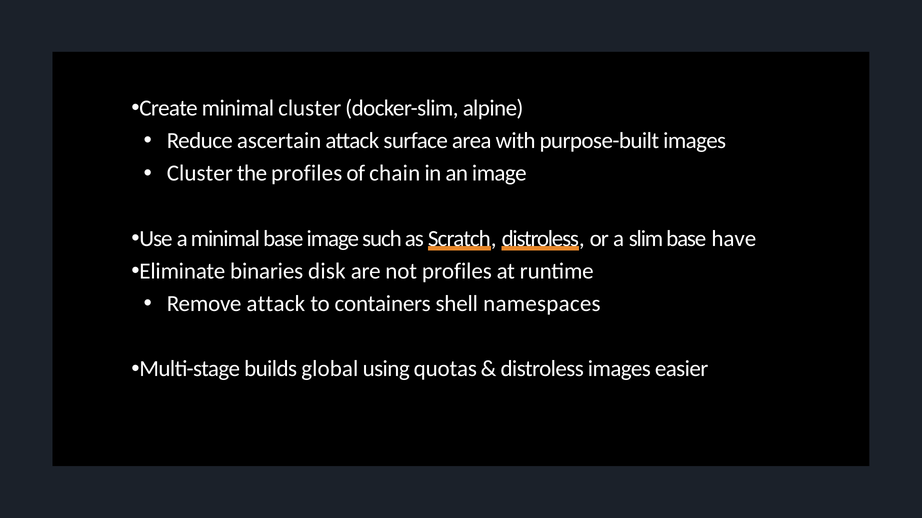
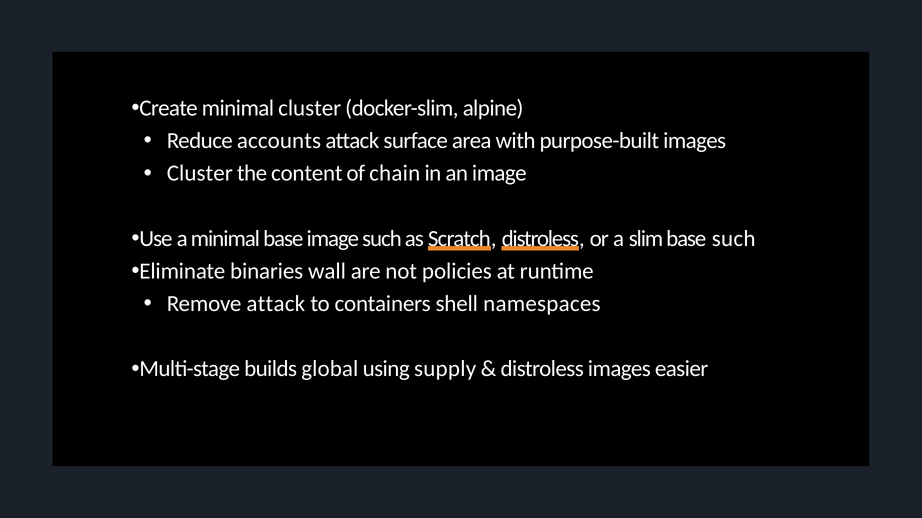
ascertain: ascertain -> accounts
the profiles: profiles -> content
base have: have -> such
disk: disk -> wall
not profiles: profiles -> policies
quotas: quotas -> supply
